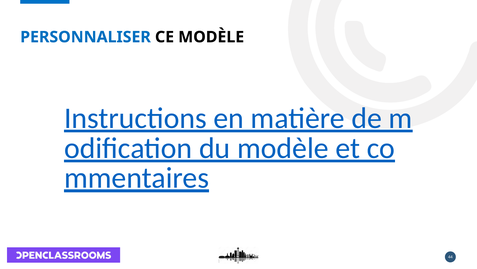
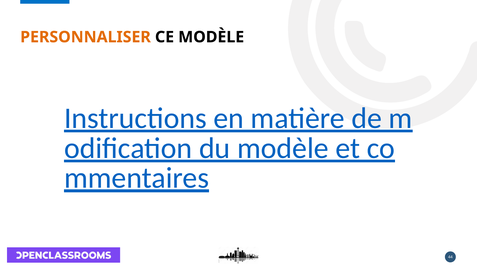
PERSONNALISER colour: blue -> orange
